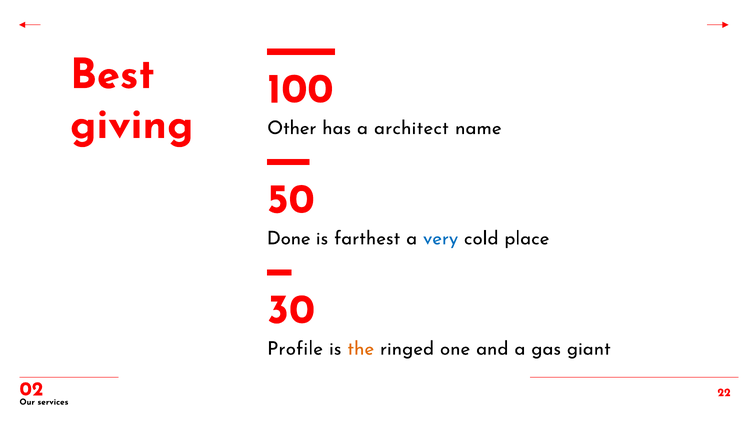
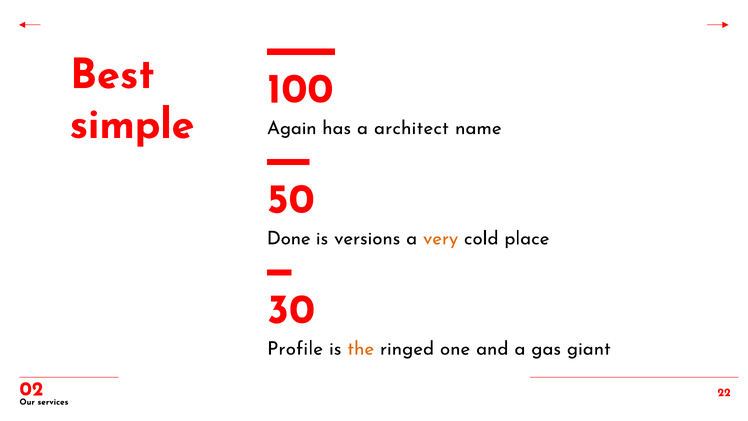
giving: giving -> simple
Other: Other -> Again
farthest: farthest -> versions
very colour: blue -> orange
